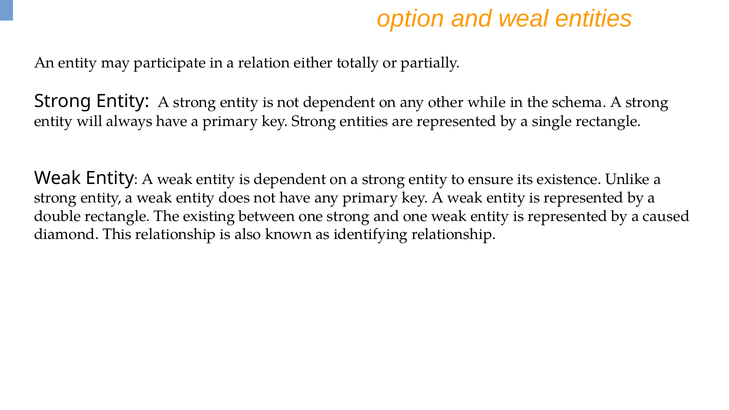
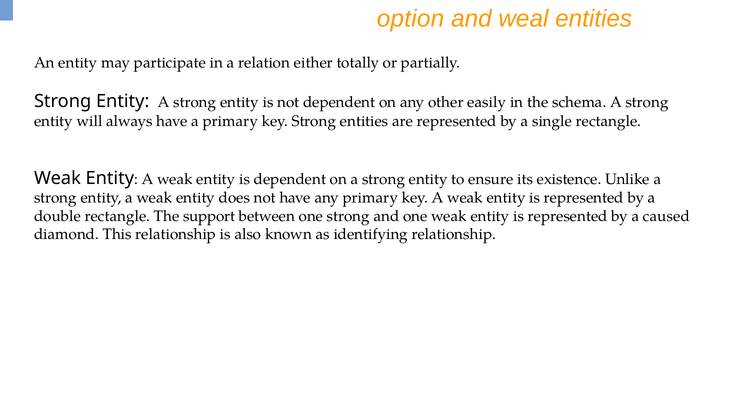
while: while -> easily
existing: existing -> support
